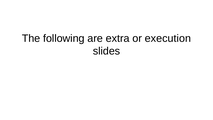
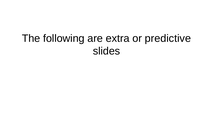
execution: execution -> predictive
